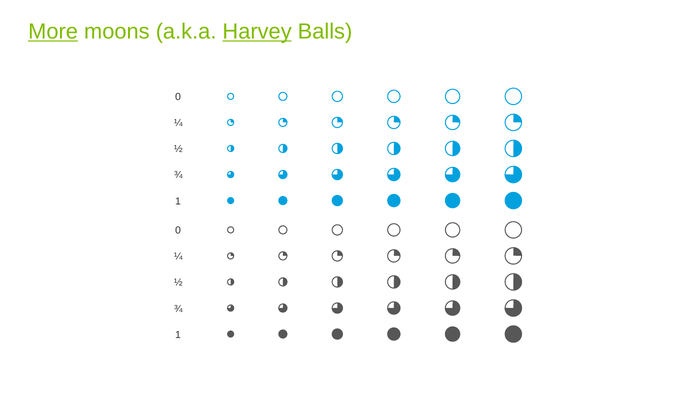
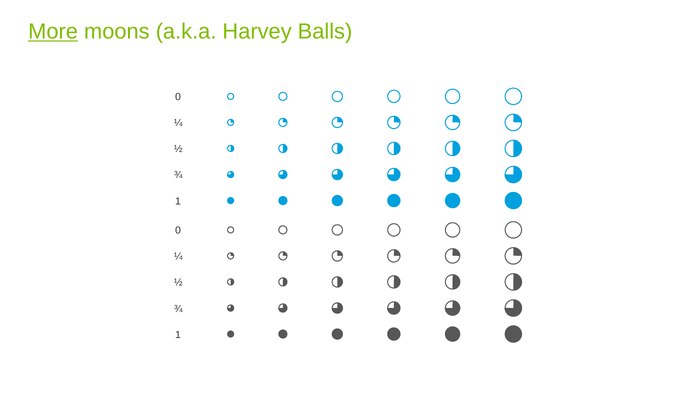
Harvey underline: present -> none
